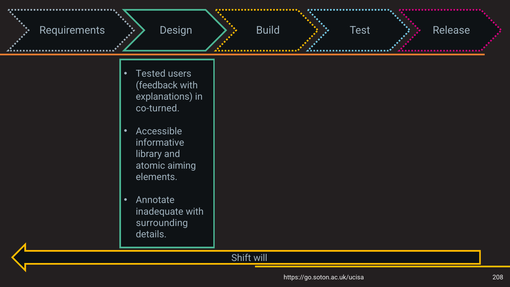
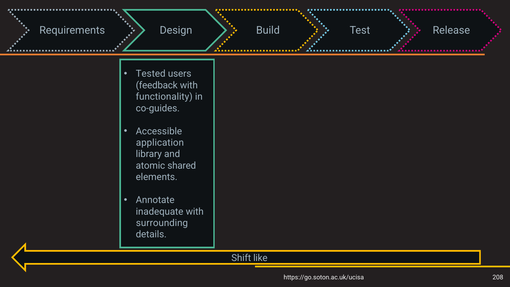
explanations: explanations -> functionality
co-turned: co-turned -> co-guides
informative: informative -> application
aiming: aiming -> shared
will: will -> like
